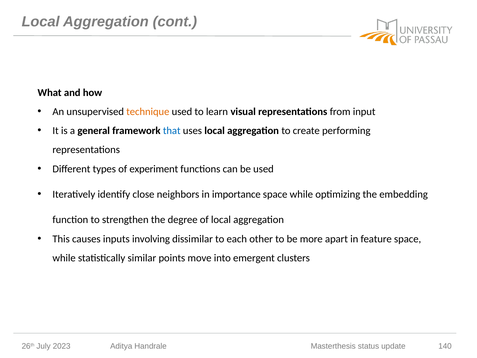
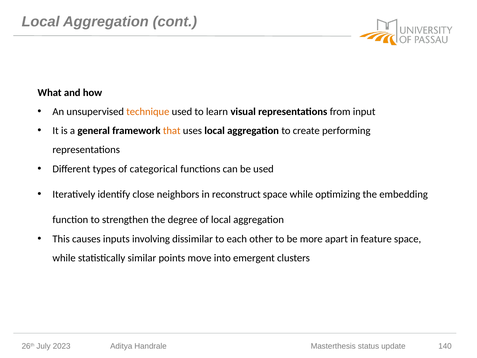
that colour: blue -> orange
experiment: experiment -> categorical
importance: importance -> reconstruct
